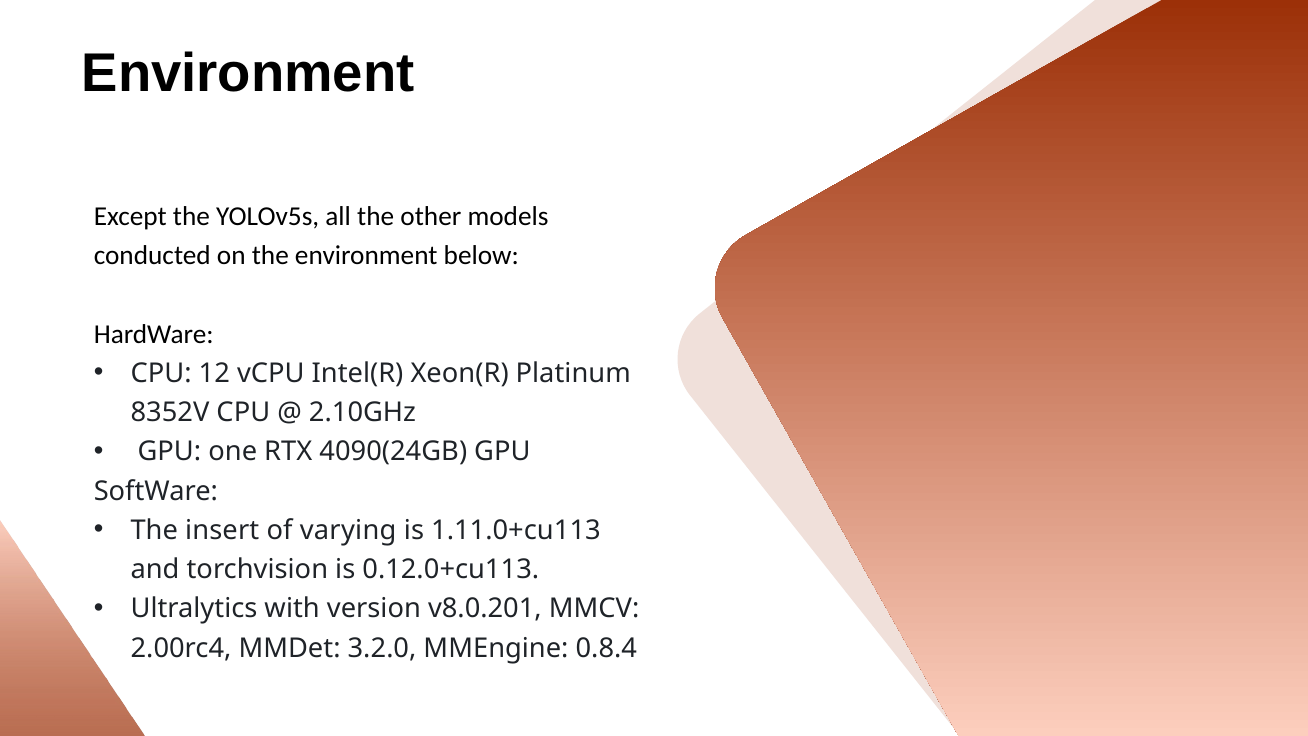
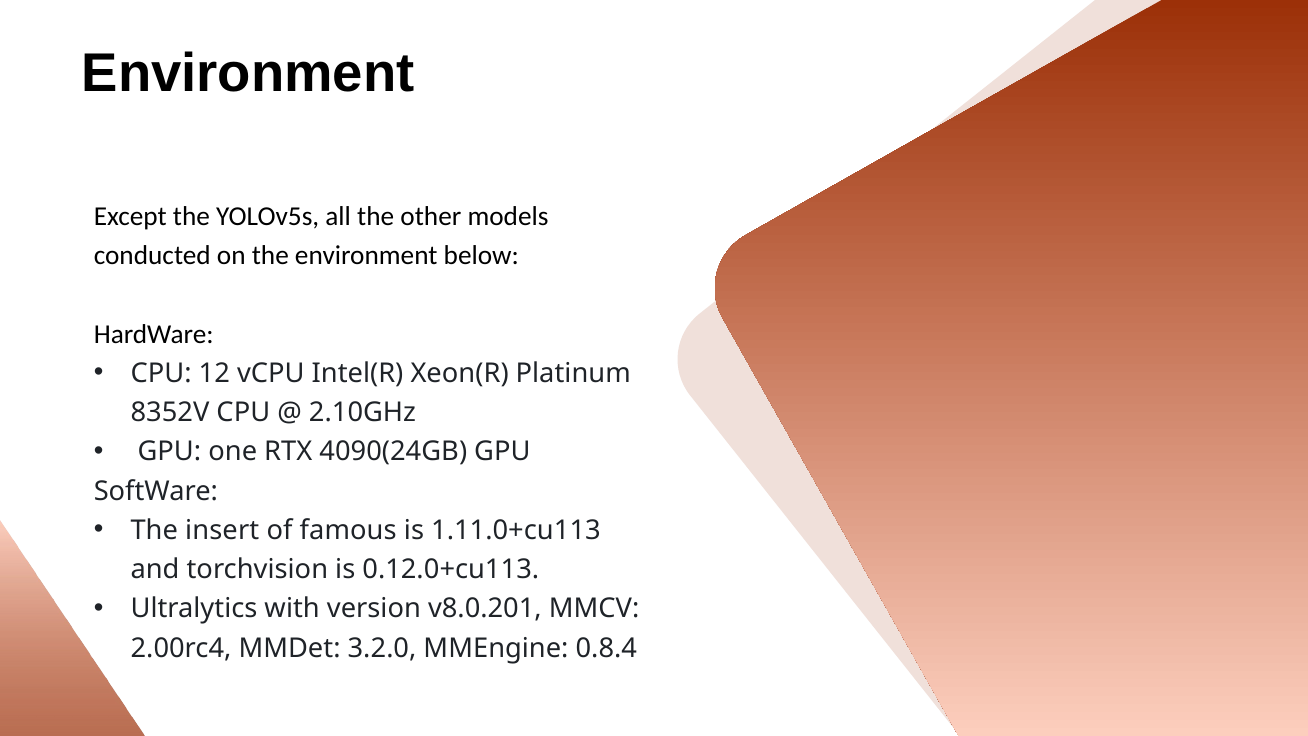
varying: varying -> famous
